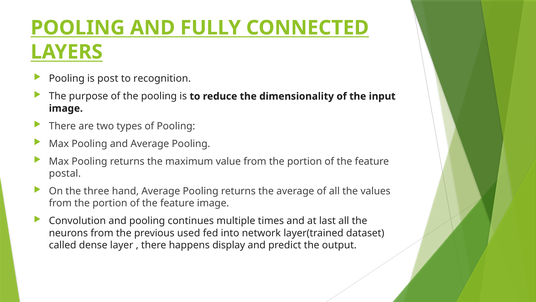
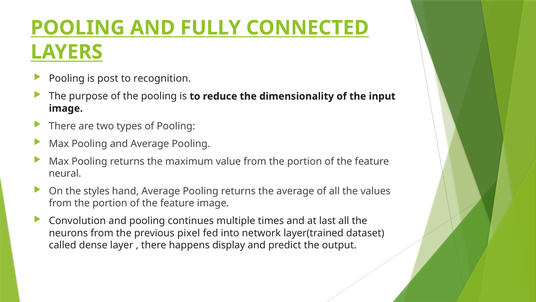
postal: postal -> neural
three: three -> styles
used: used -> pixel
